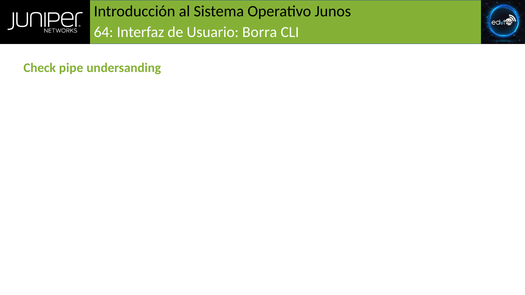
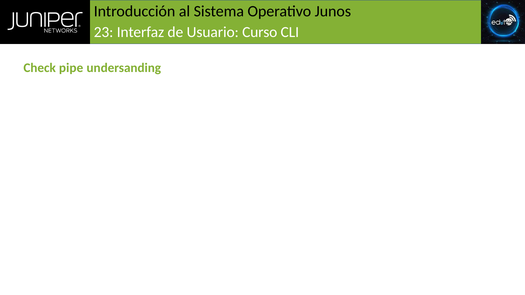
64: 64 -> 23
Borra: Borra -> Curso
